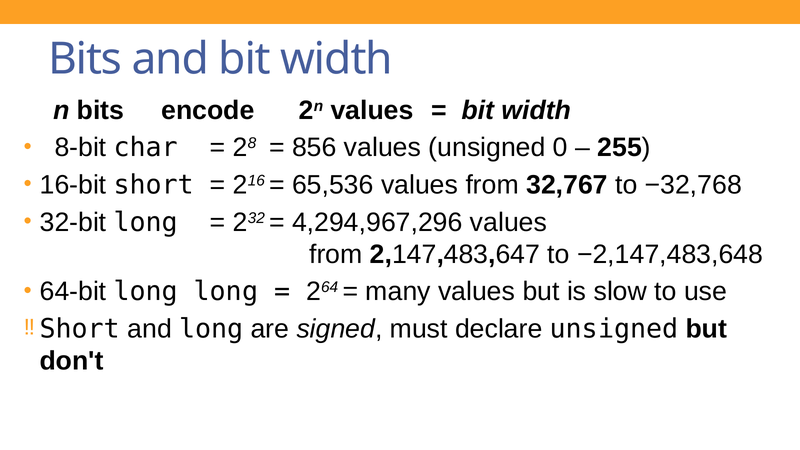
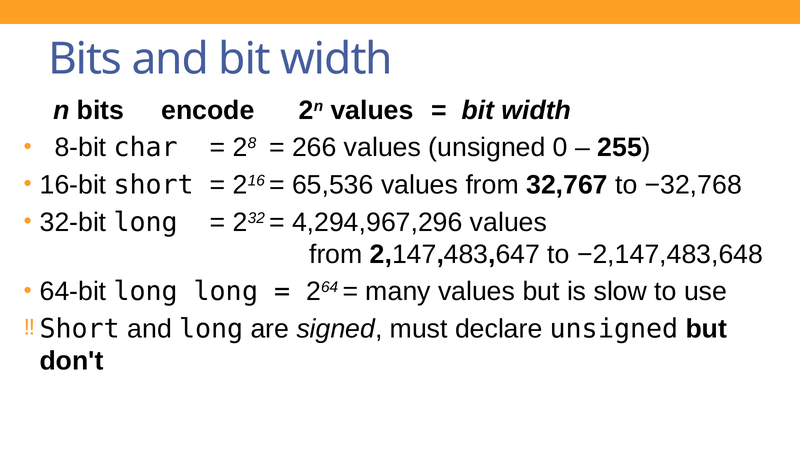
856: 856 -> 266
